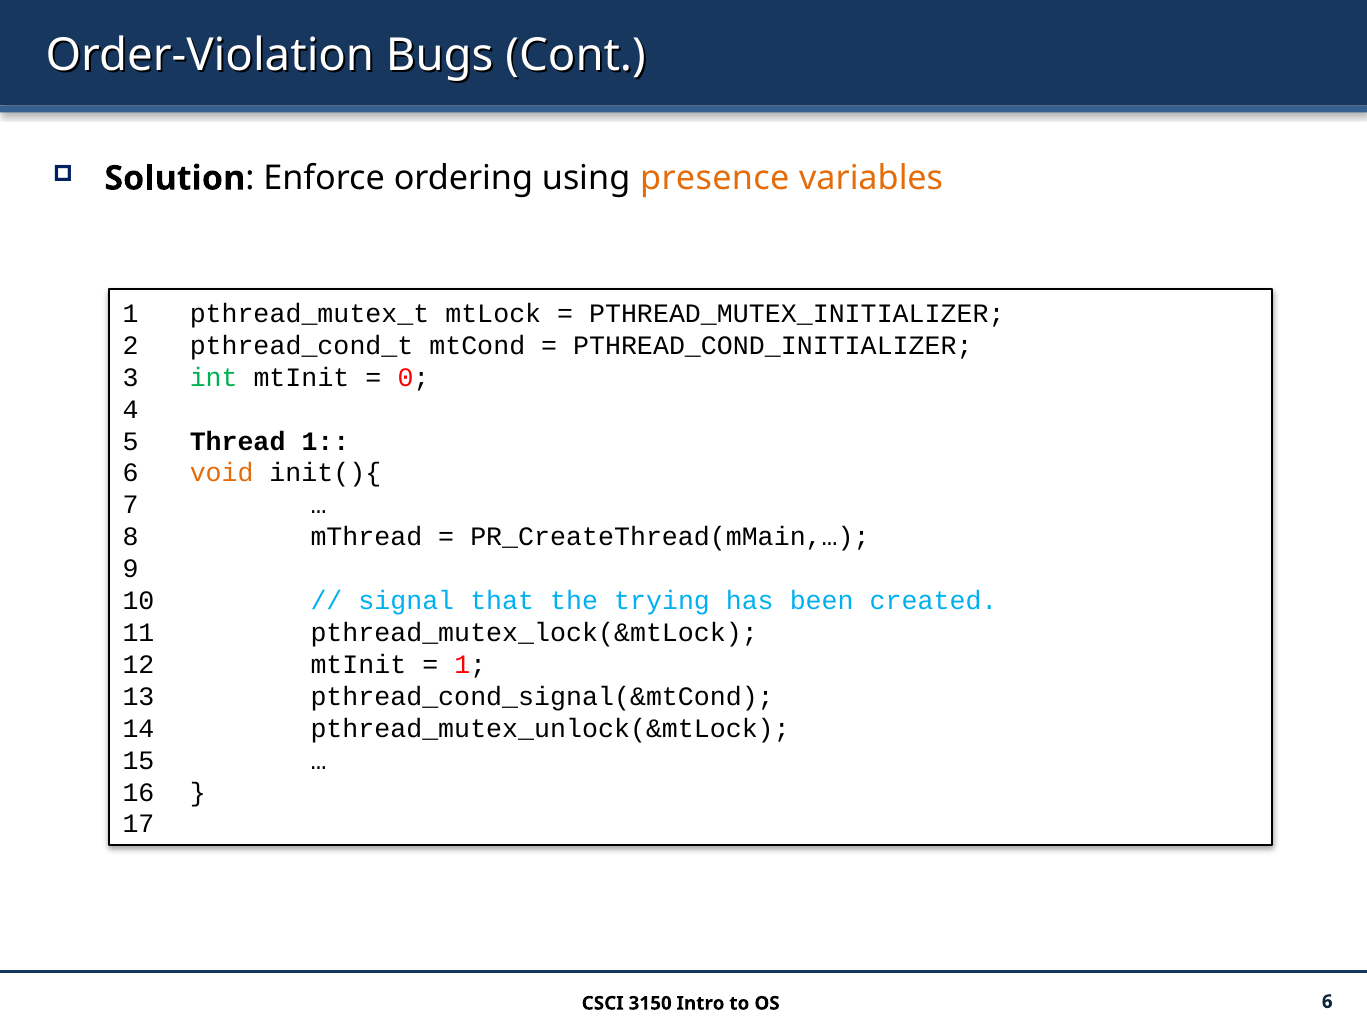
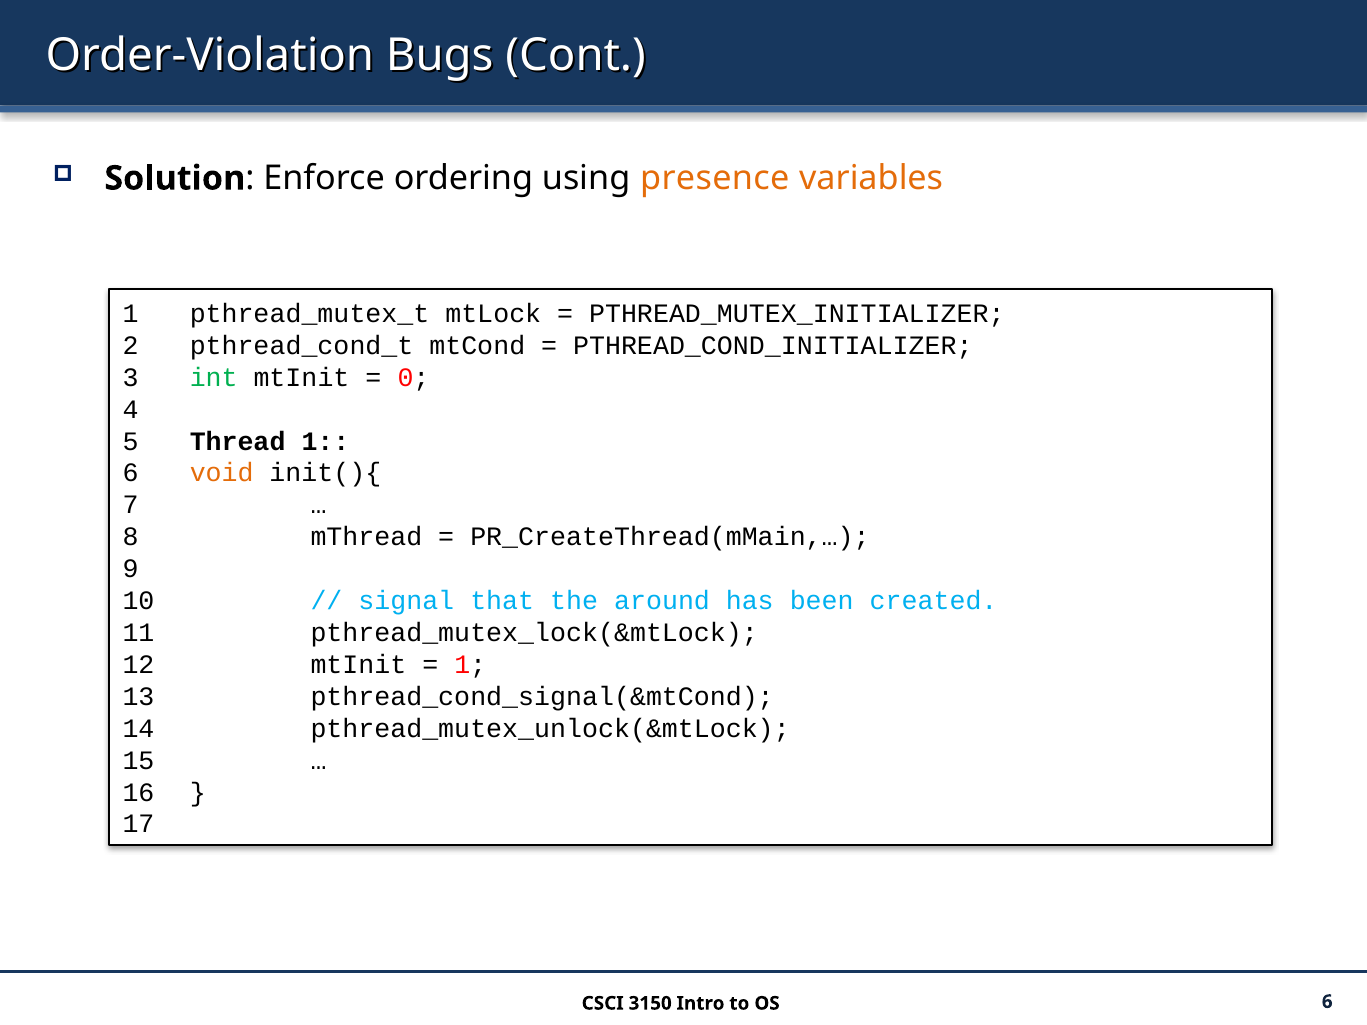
trying: trying -> around
